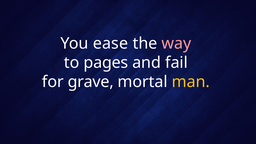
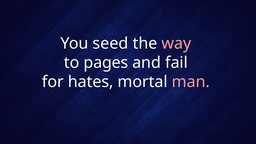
ease: ease -> seed
grave: grave -> hates
man colour: yellow -> pink
